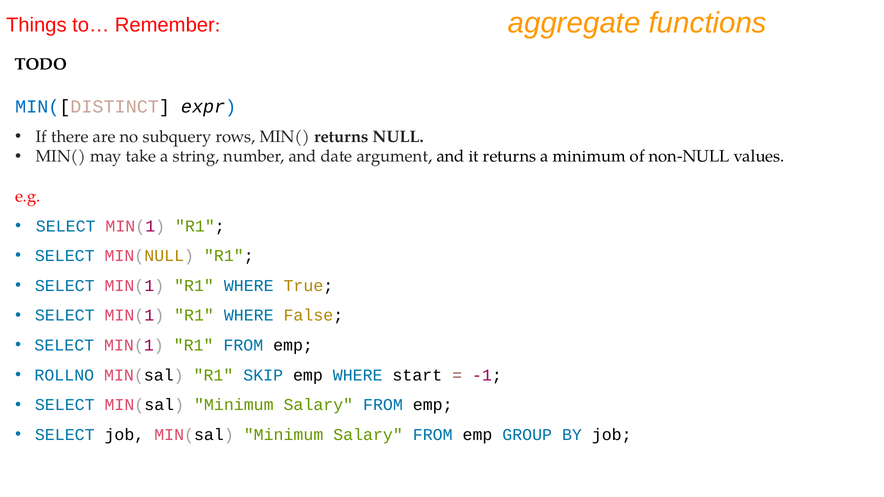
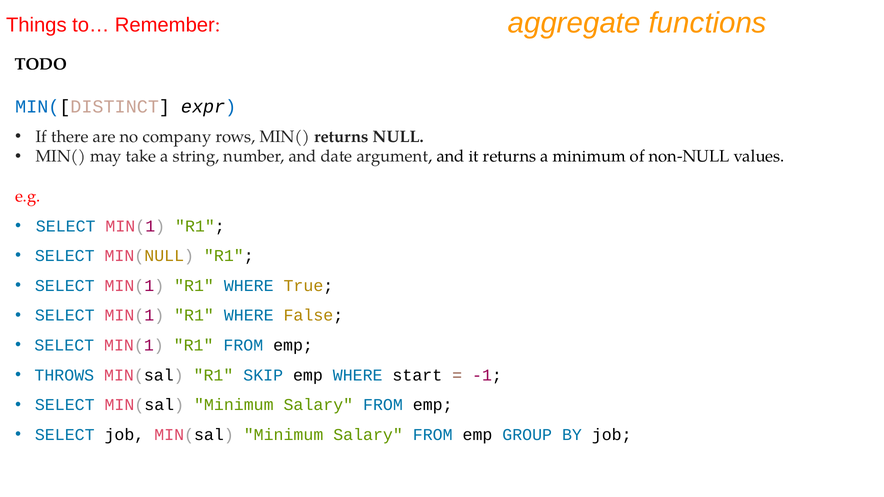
subquery: subquery -> company
ROLLNO: ROLLNO -> THROWS
